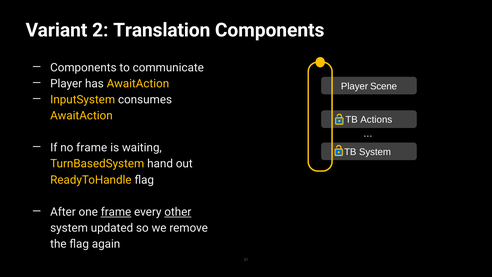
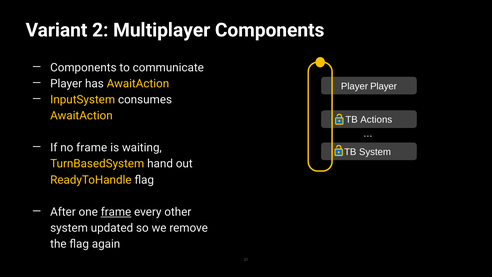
Translation: Translation -> Multiplayer
Player Scene: Scene -> Player
other underline: present -> none
